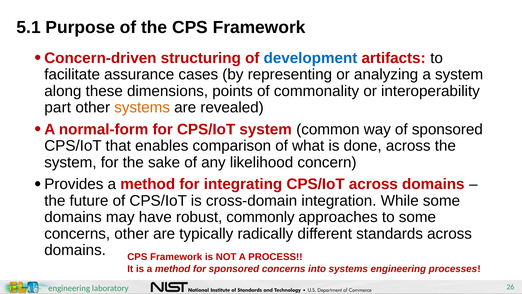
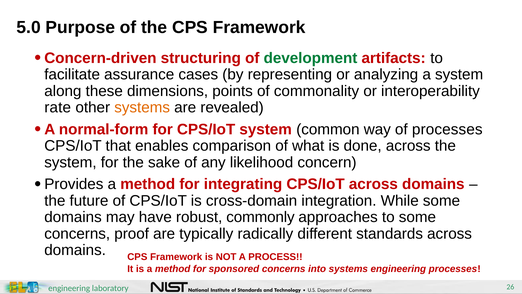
5.1: 5.1 -> 5.0
development colour: blue -> green
part: part -> rate
of sponsored: sponsored -> processes
concerns other: other -> proof
